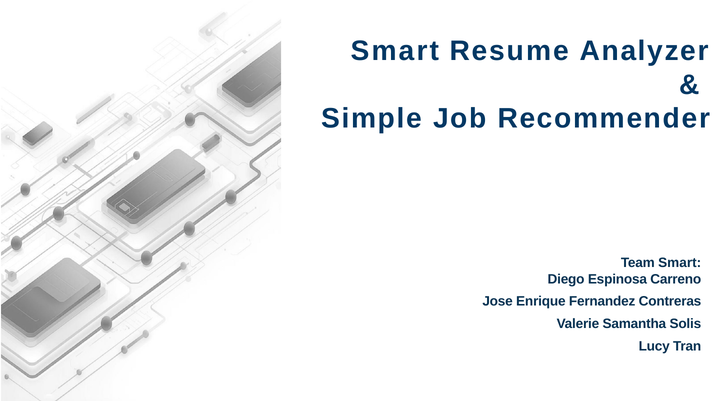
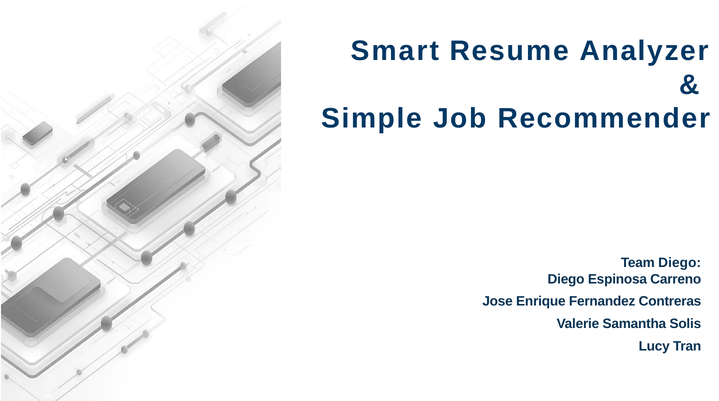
Team Smart: Smart -> Diego
